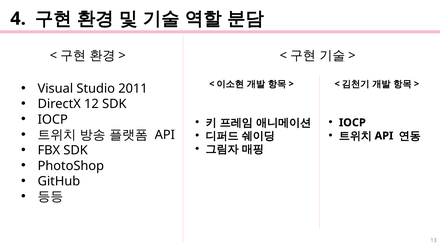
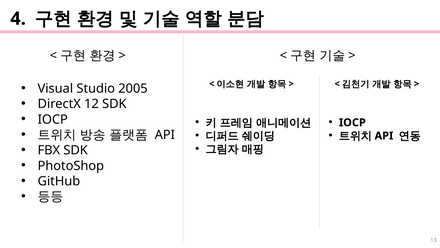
2011: 2011 -> 2005
